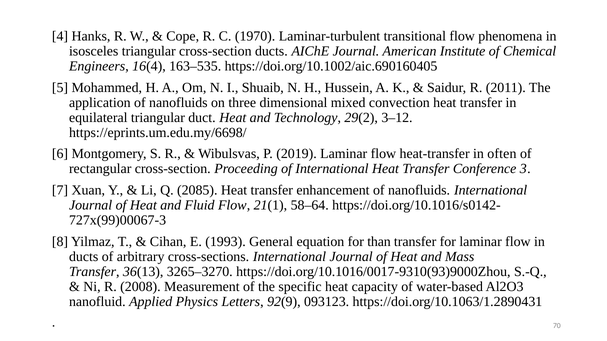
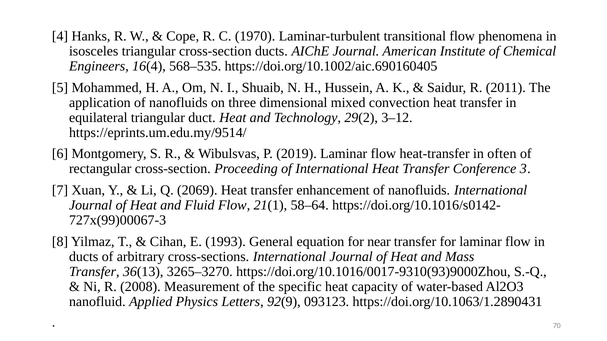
163–535: 163–535 -> 568–535
https://eprints.um.edu.my/6698/: https://eprints.um.edu.my/6698/ -> https://eprints.um.edu.my/9514/
2085: 2085 -> 2069
than: than -> near
